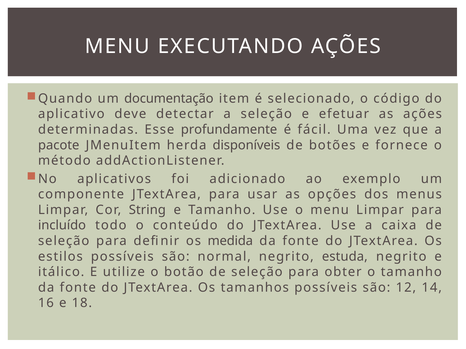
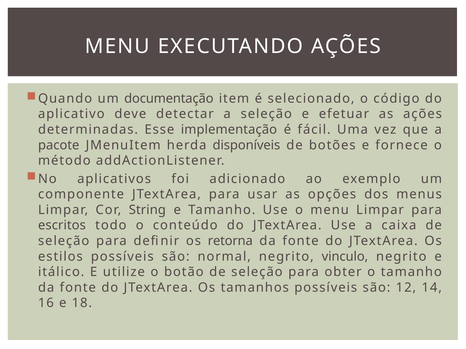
profundamente: profundamente -> implementação
incluído: incluído -> escritos
medida: medida -> retorna
estuda: estuda -> vinculo
